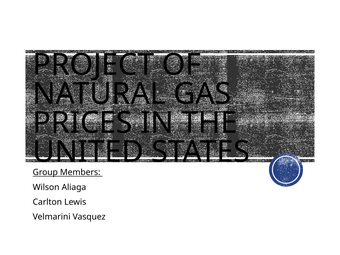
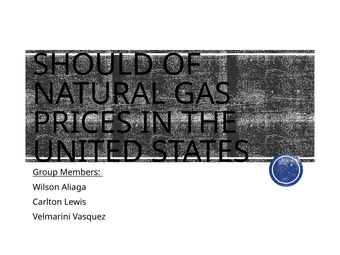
PROJECT: PROJECT -> SHOULD
